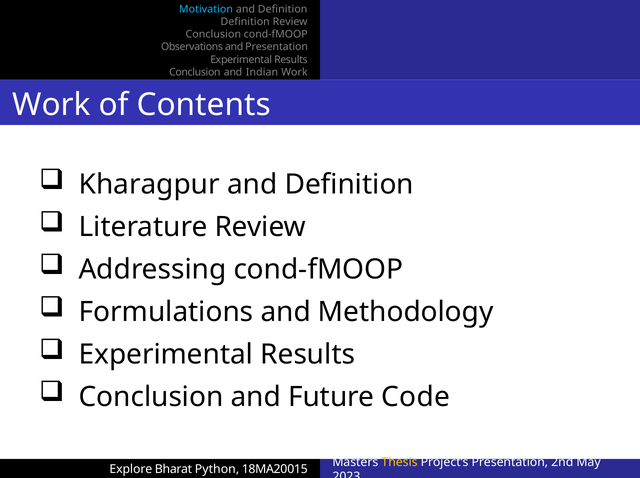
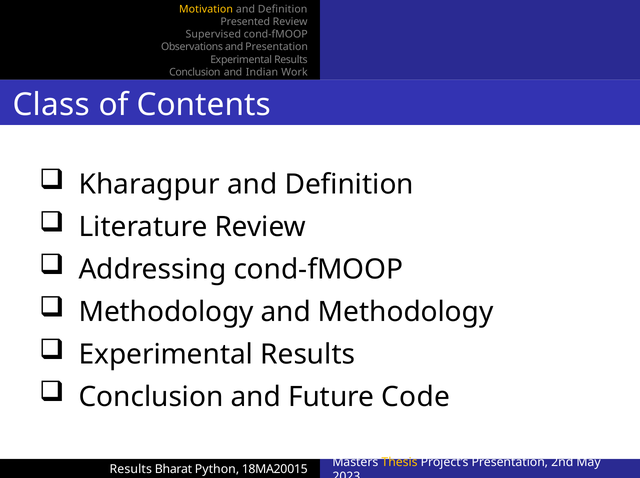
Motivation colour: light blue -> yellow
Definition at (245, 22): Definition -> Presented
Conclusion at (213, 34): Conclusion -> Supervised
Work at (52, 105): Work -> Class
Formulations at (166, 312): Formulations -> Methodology
Explore at (131, 470): Explore -> Results
